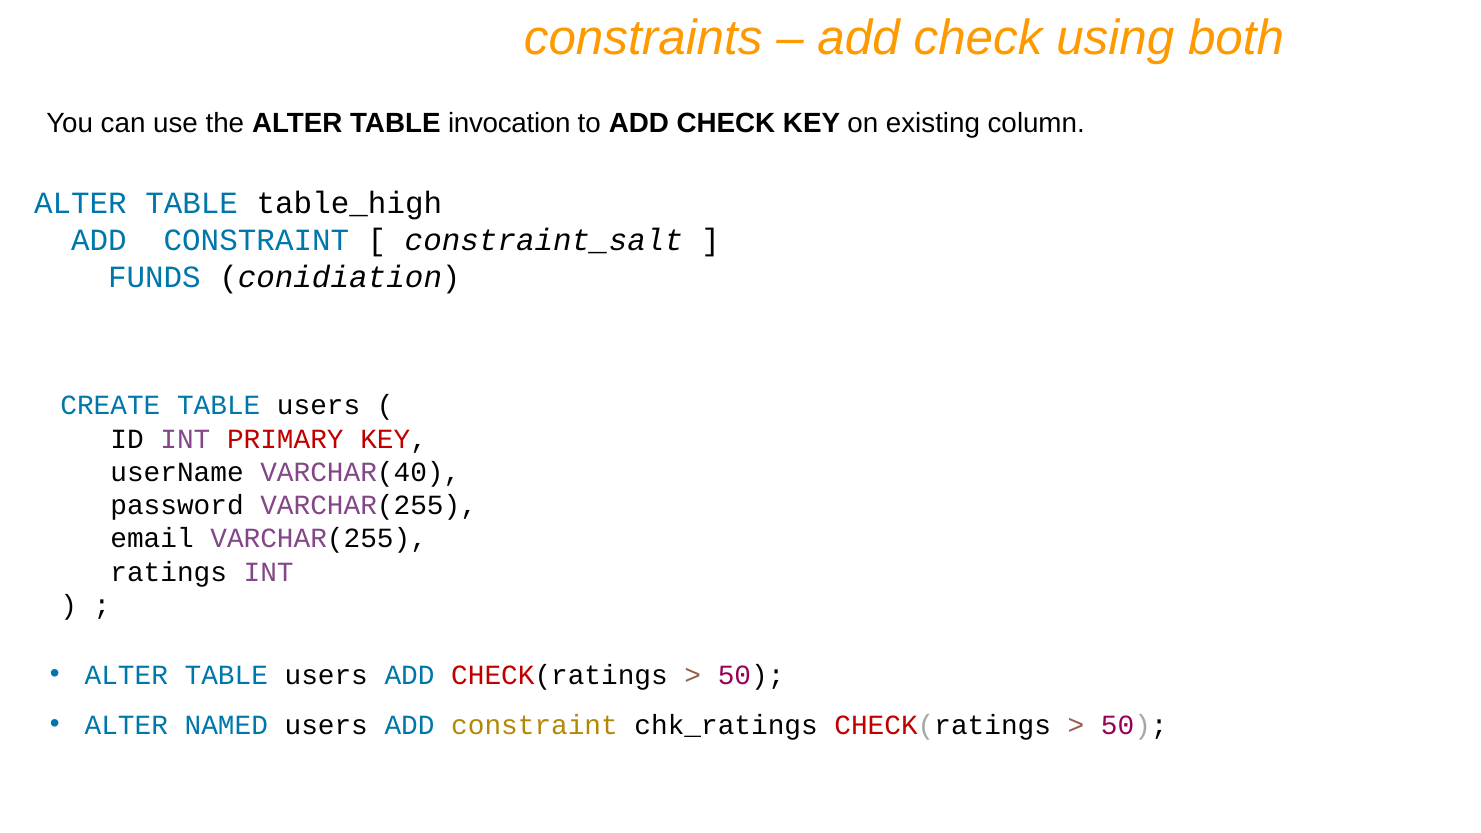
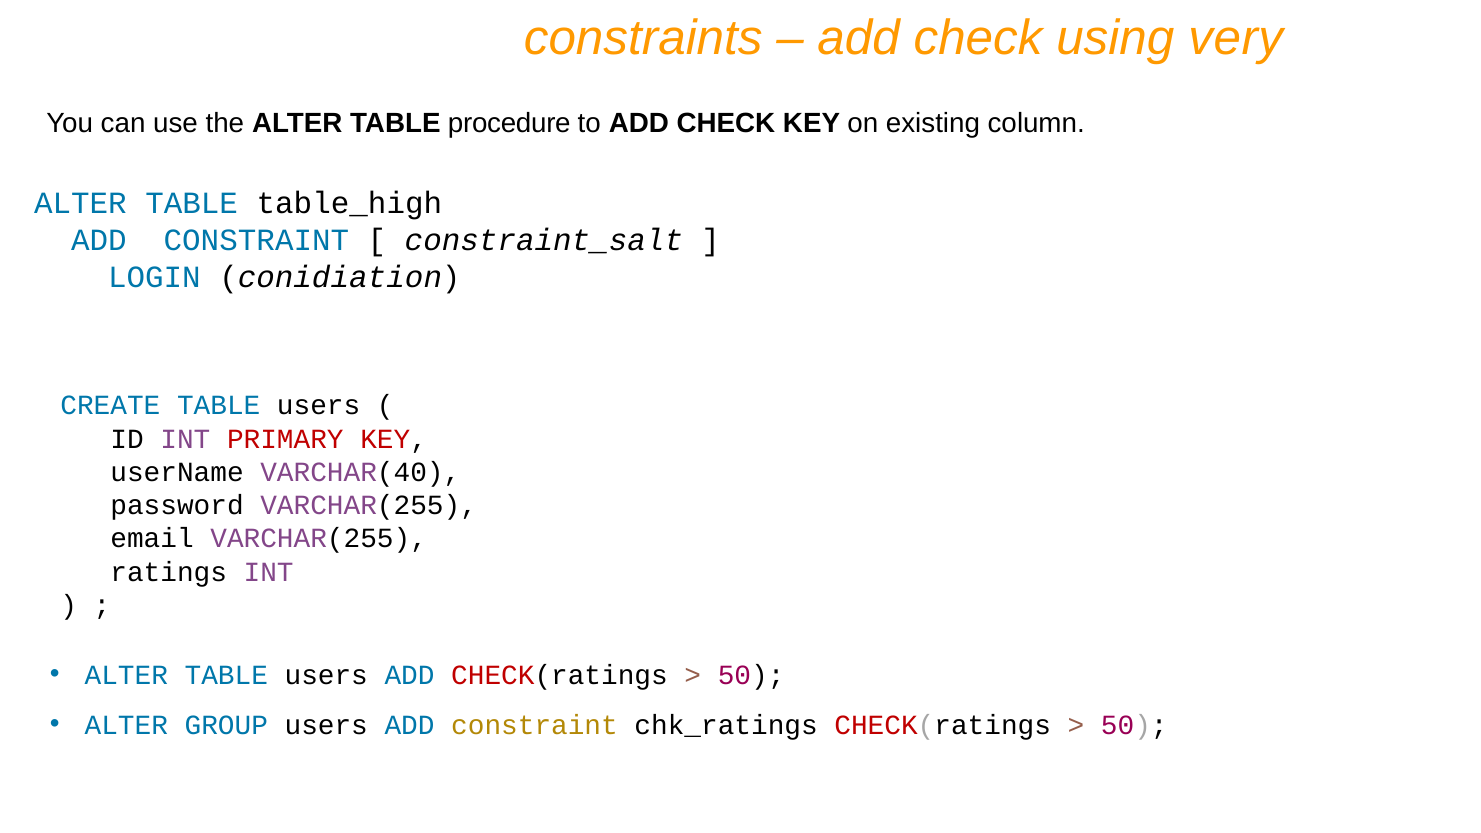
both: both -> very
invocation: invocation -> procedure
FUNDS: FUNDS -> LOGIN
NAMED: NAMED -> GROUP
